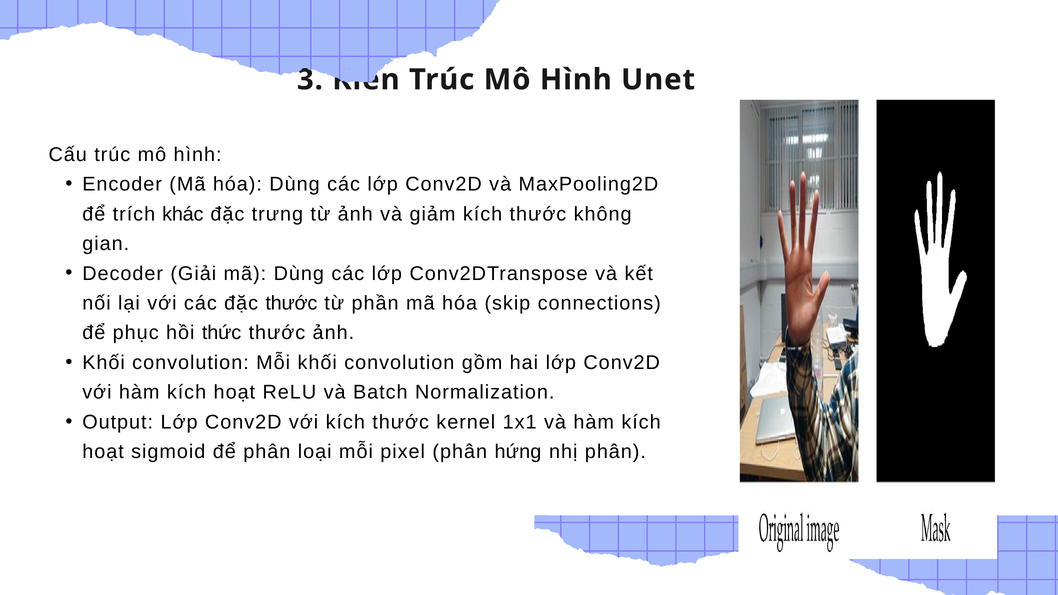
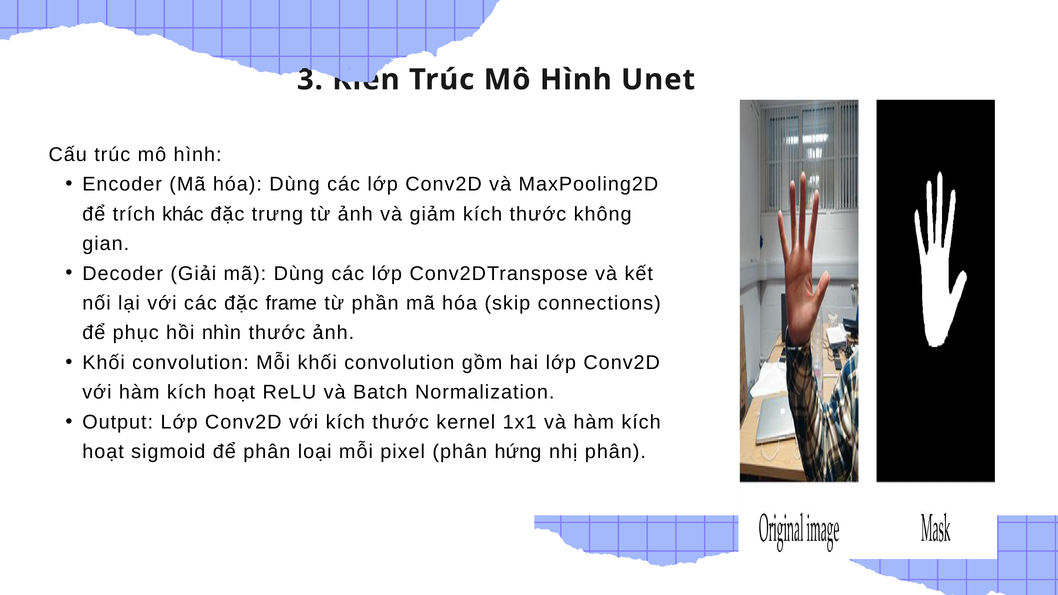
đặc thước: thước -> frame
hồi thức: thức -> nhìn
